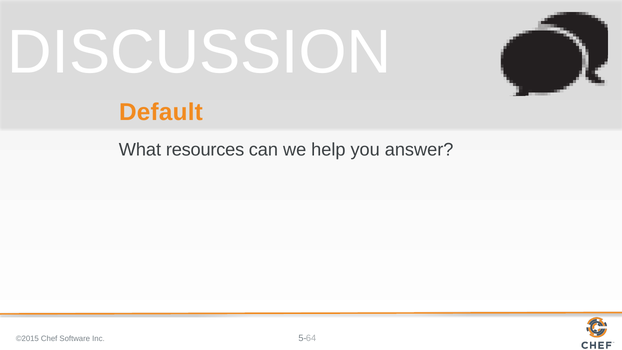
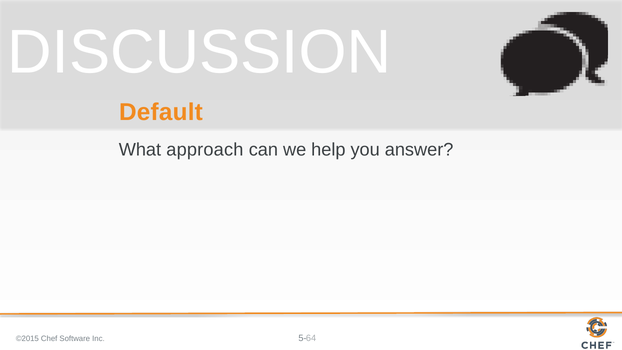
resources: resources -> approach
